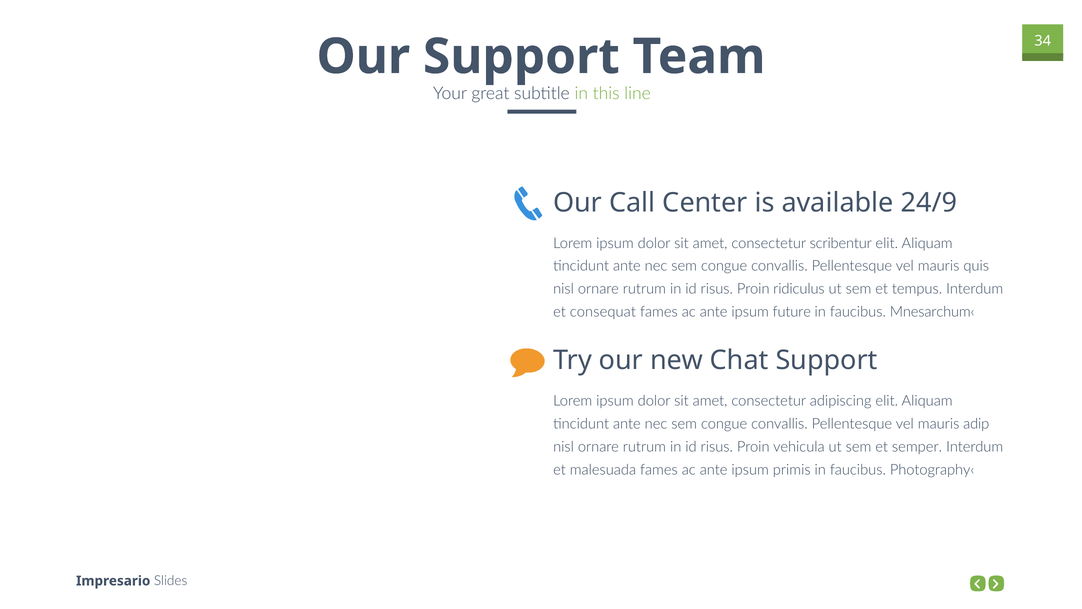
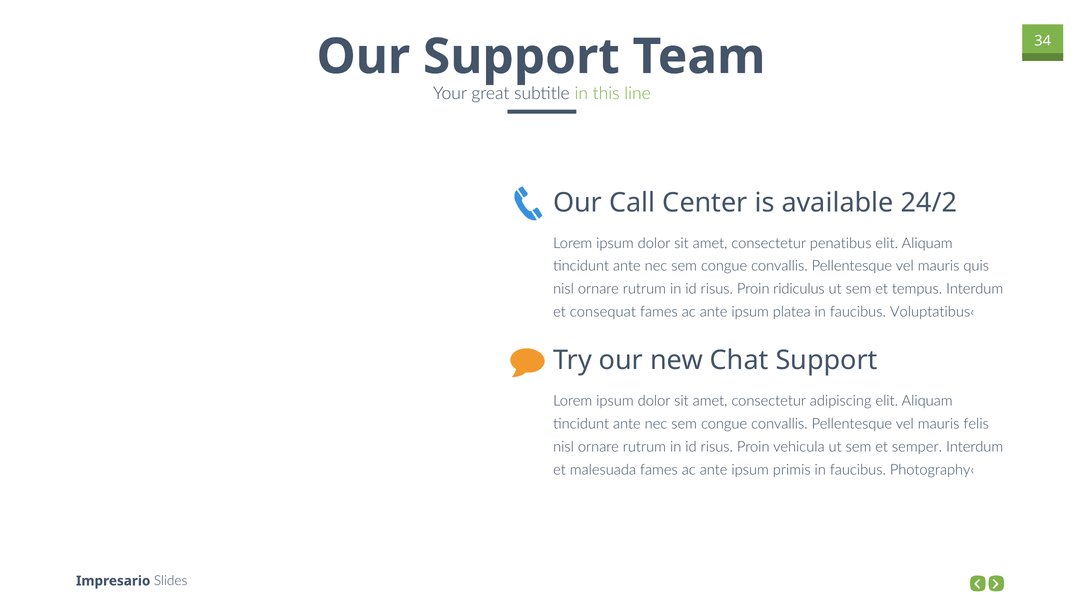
24/9: 24/9 -> 24/2
scribentur: scribentur -> penatibus
future: future -> platea
Mnesarchum‹: Mnesarchum‹ -> Voluptatibus‹
adip: adip -> felis
